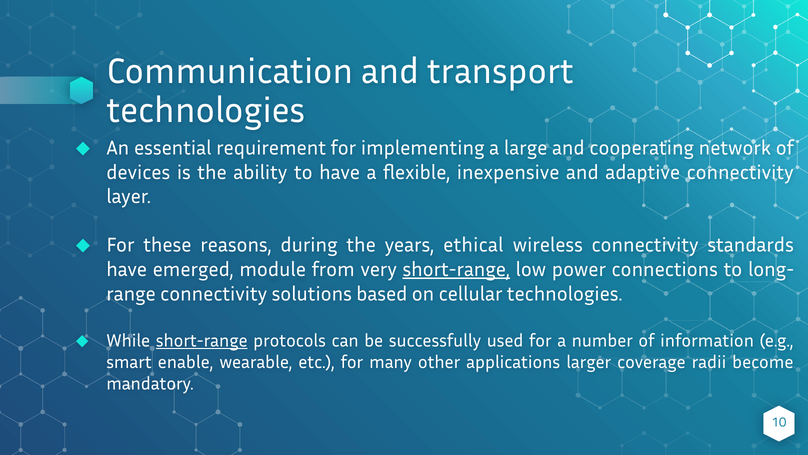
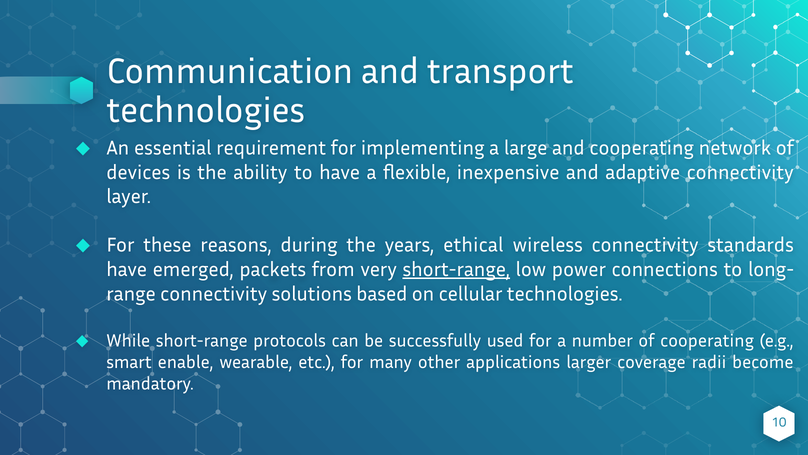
module: module -> packets
short-range at (202, 341) underline: present -> none
of information: information -> cooperating
